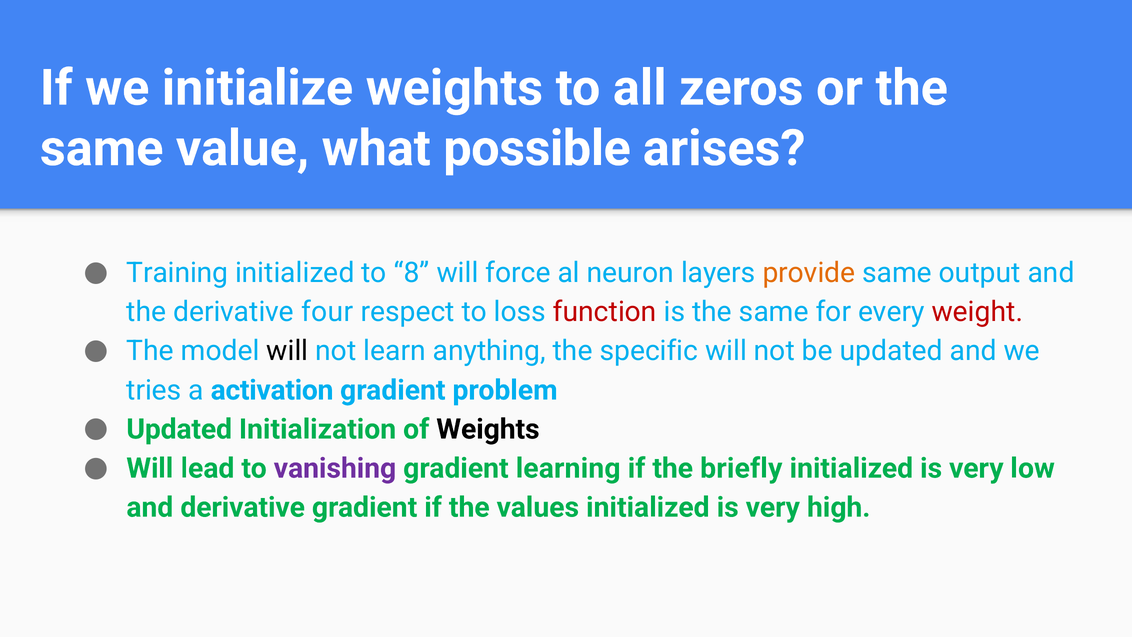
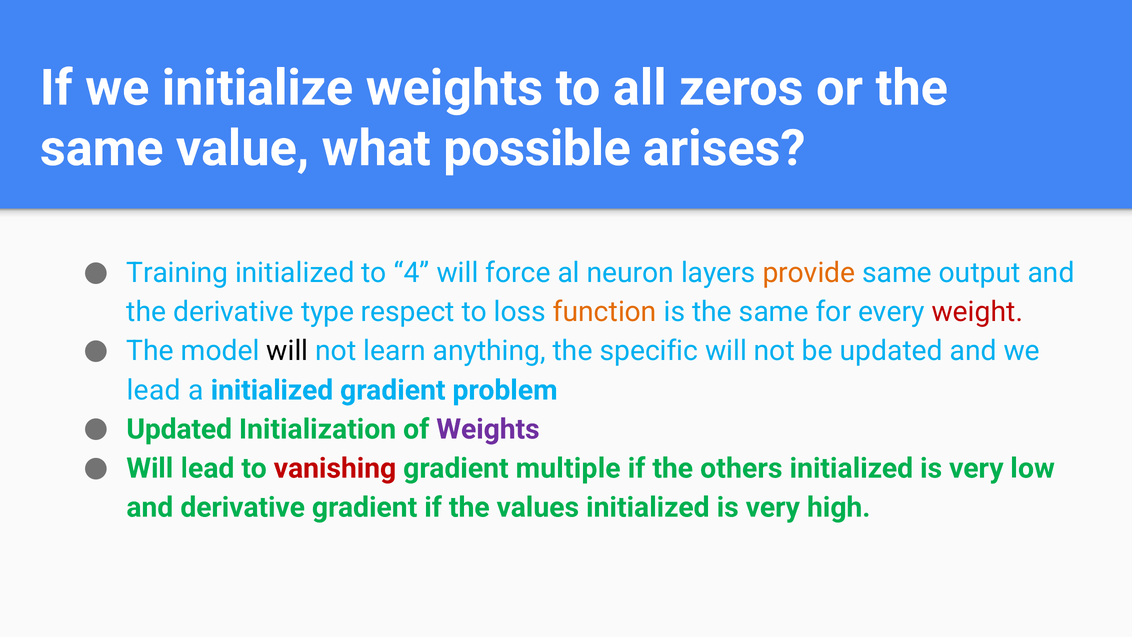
8: 8 -> 4
four: four -> type
function colour: red -> orange
tries at (154, 390): tries -> lead
a activation: activation -> initialized
Weights at (488, 429) colour: black -> purple
vanishing colour: purple -> red
learning: learning -> multiple
briefly: briefly -> others
